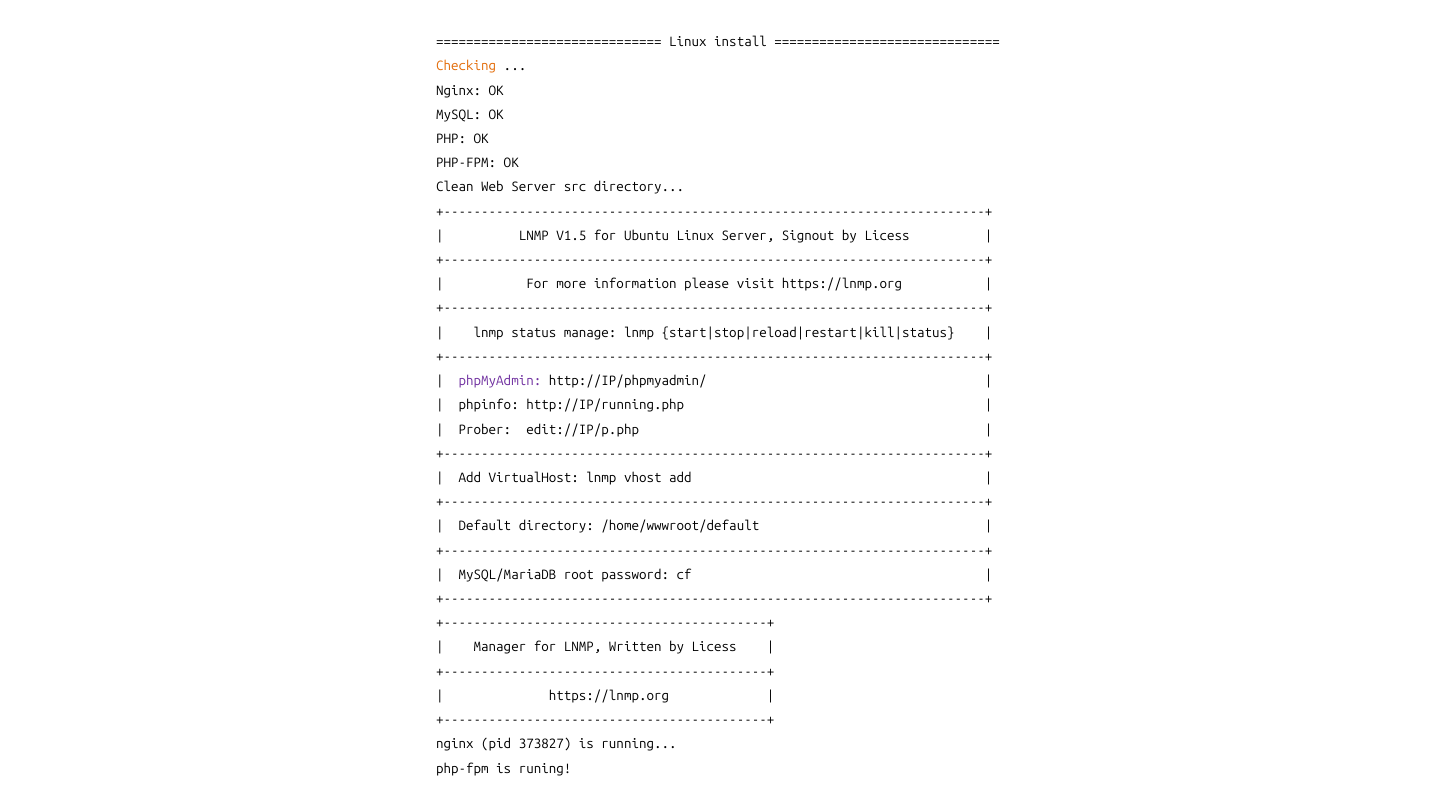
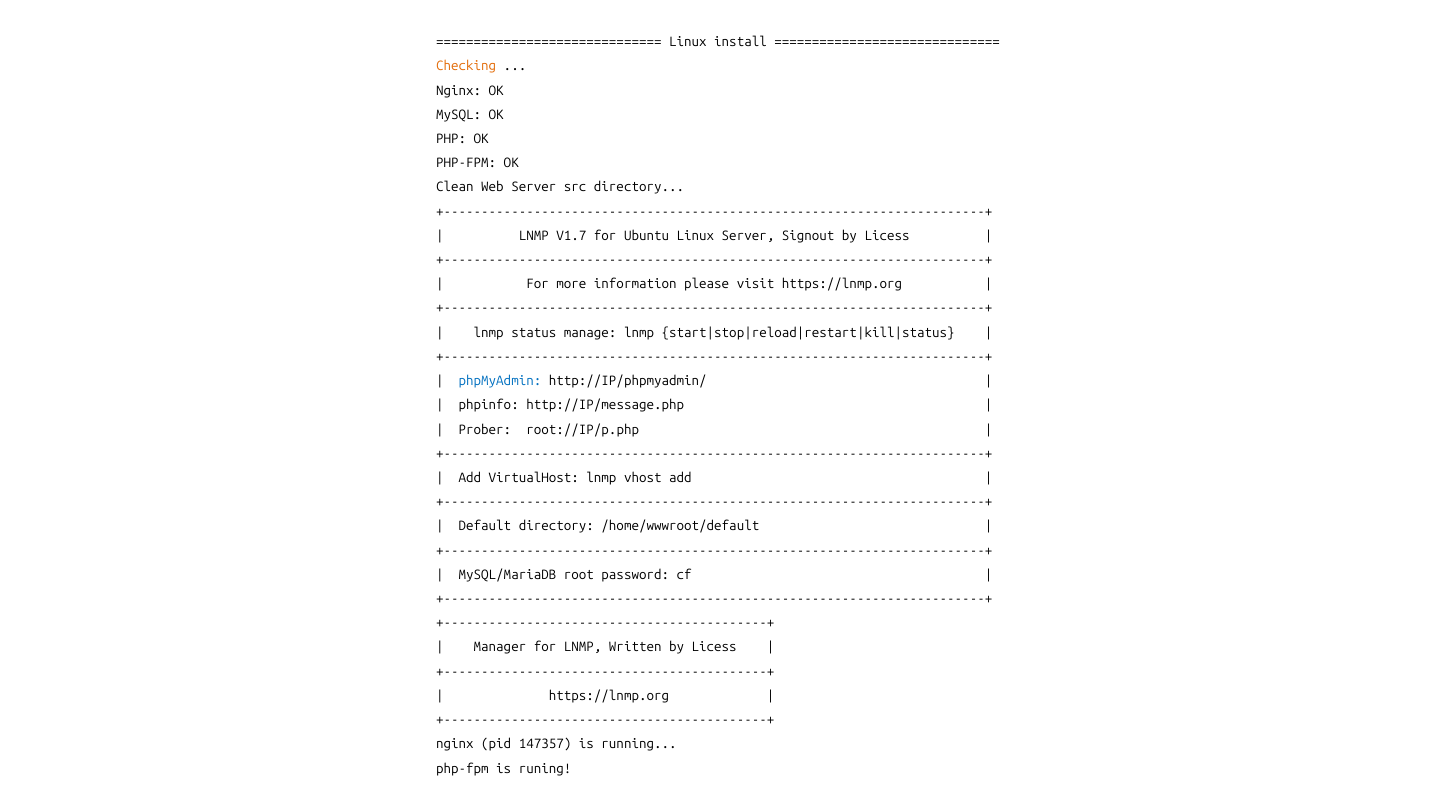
V1.5: V1.5 -> V1.7
phpMyAdmin colour: purple -> blue
http://IP/running.php: http://IP/running.php -> http://IP/message.php
edit://IP/p.php: edit://IP/p.php -> root://IP/p.php
373827: 373827 -> 147357
